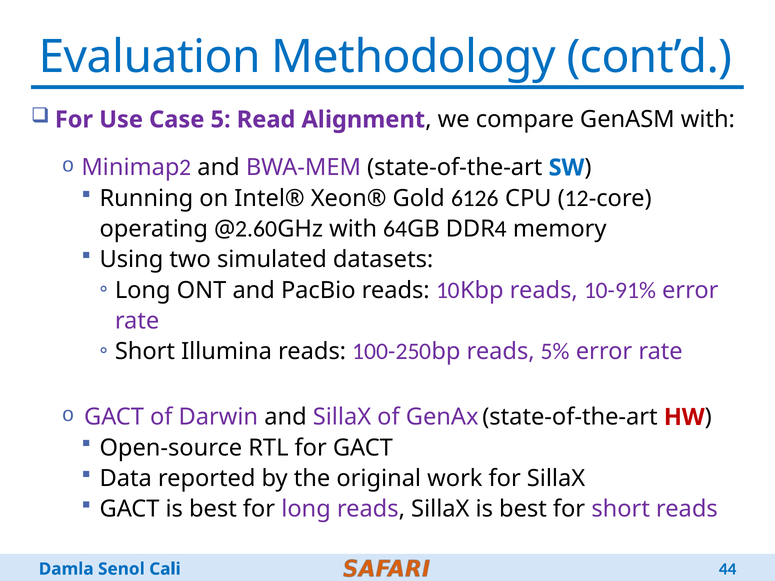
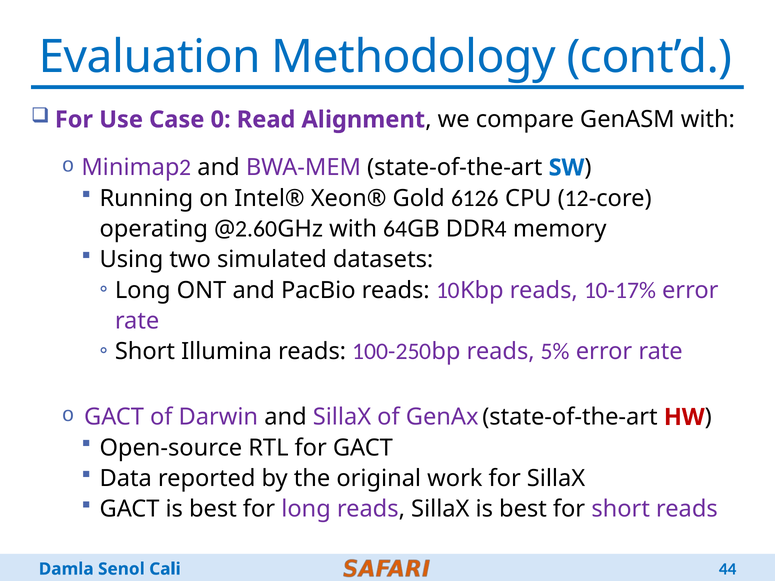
5: 5 -> 0
10-91%: 10-91% -> 10-17%
